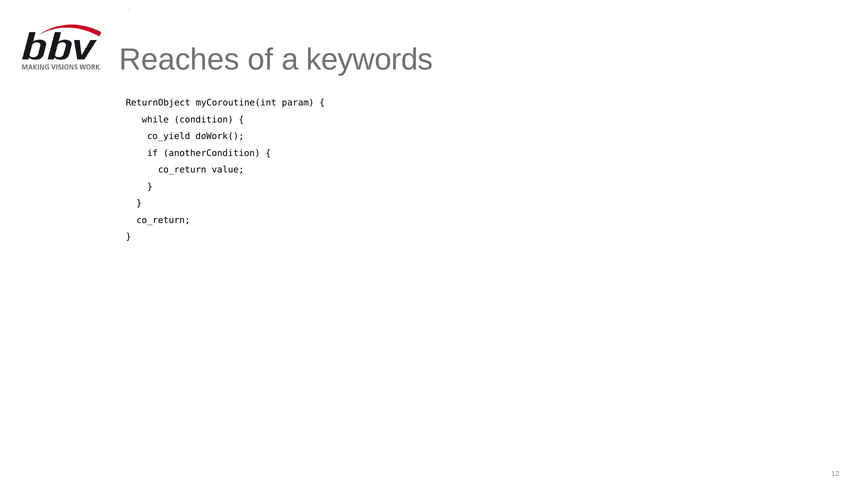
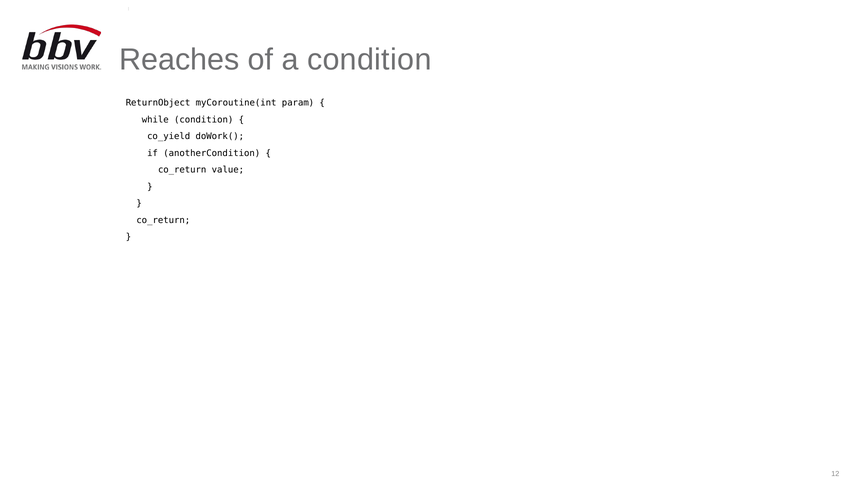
a keywords: keywords -> condition
